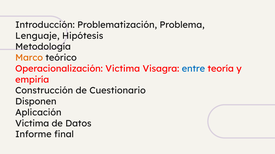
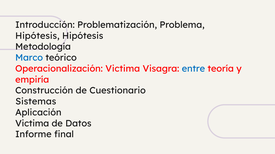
Lenguaje at (37, 36): Lenguaje -> Hipótesis
Marco colour: orange -> blue
Disponen: Disponen -> Sistemas
